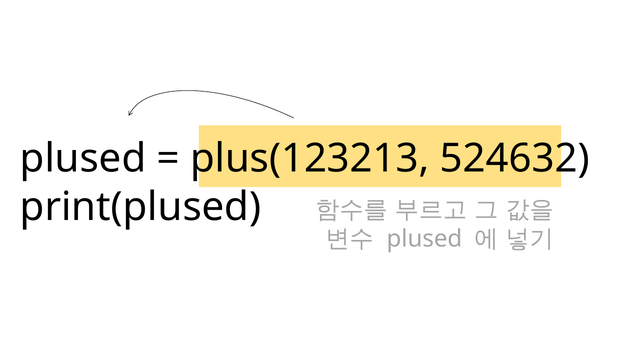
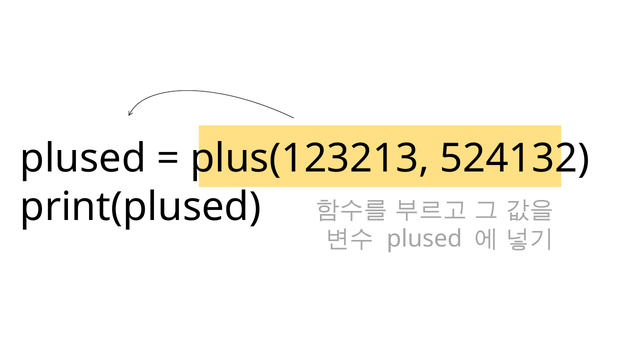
524632: 524632 -> 524132
